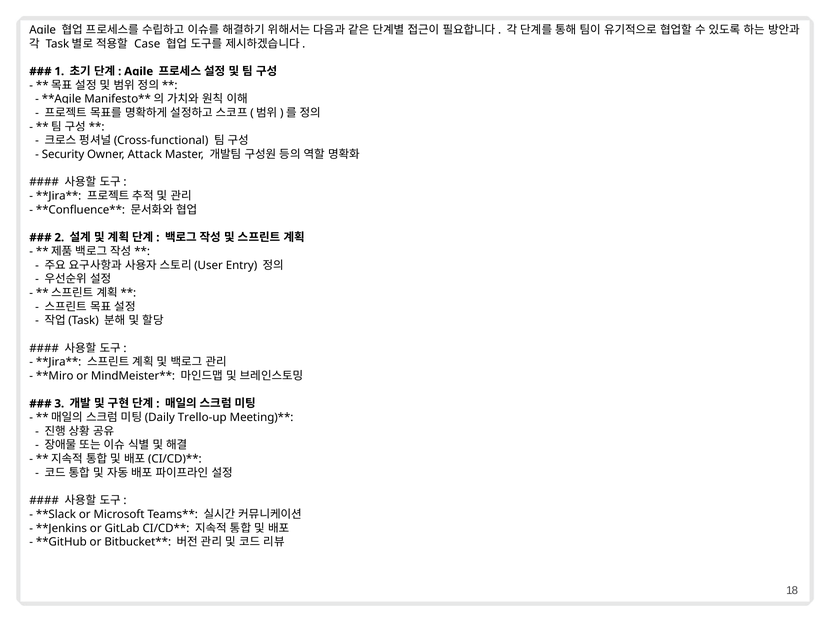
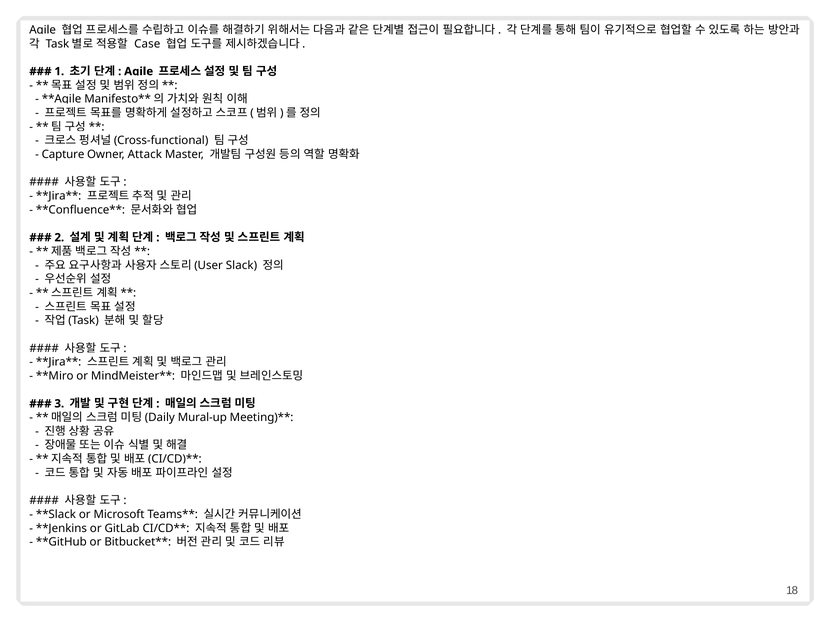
Security: Security -> Capture
Entry: Entry -> Slack
Trello-up: Trello-up -> Mural-up
